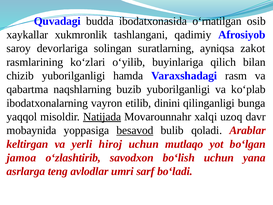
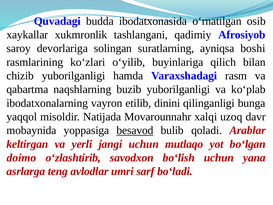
zakot: zakot -> boshi
Natijada underline: present -> none
hiroj: hiroj -> jangi
jamoa: jamoa -> doimo
